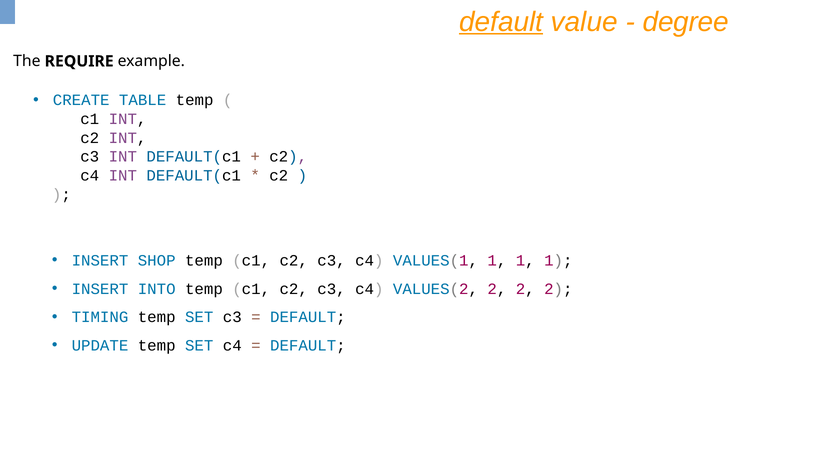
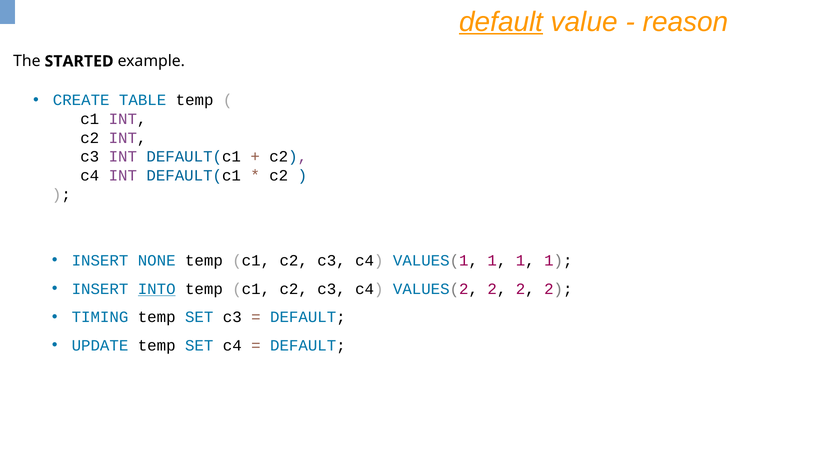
degree: degree -> reason
REQUIRE: REQUIRE -> STARTED
SHOP: SHOP -> NONE
INTO underline: none -> present
